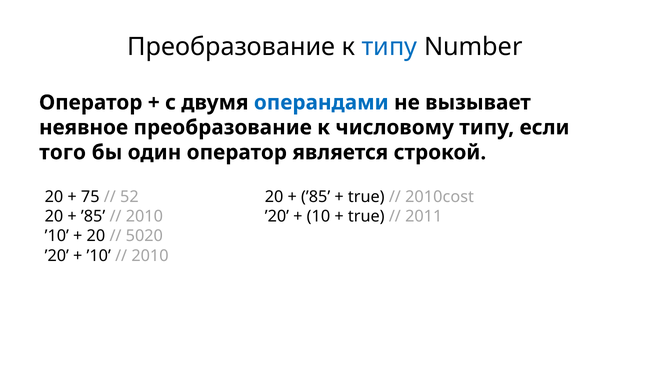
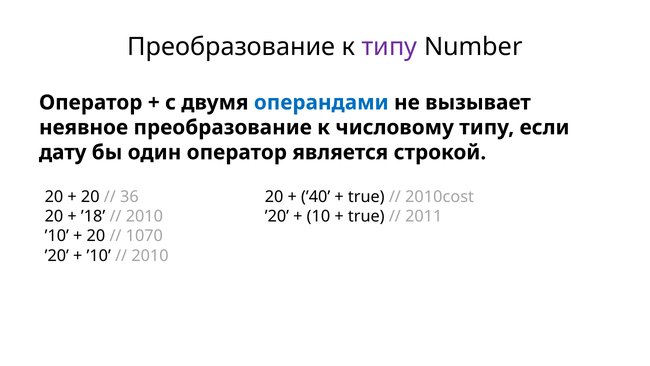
типу at (390, 47) colour: blue -> purple
того: того -> дату
’85 at (316, 197): ’85 -> ’40
75 at (90, 197): 75 -> 20
52: 52 -> 36
’85 at (93, 216): ’85 -> ’18
5020: 5020 -> 1070
